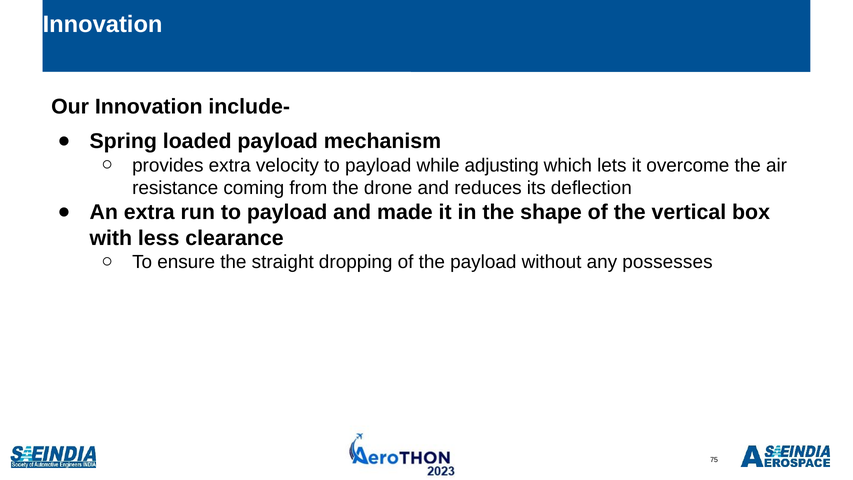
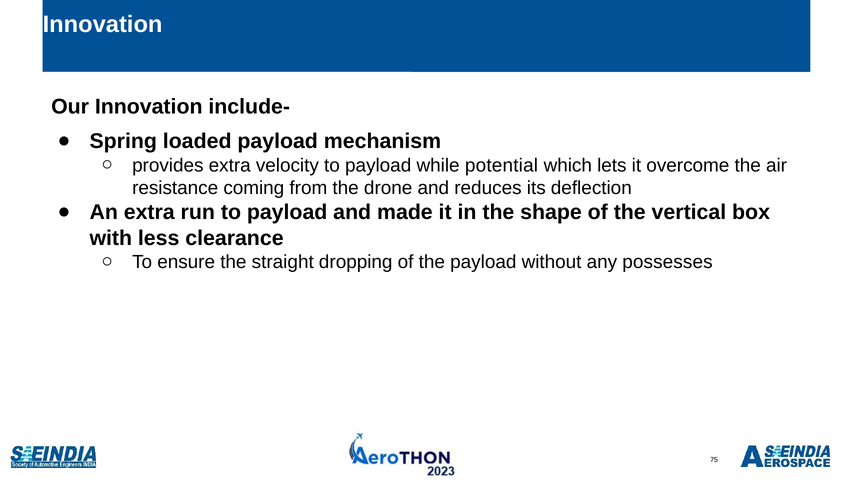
adjusting: adjusting -> potential
